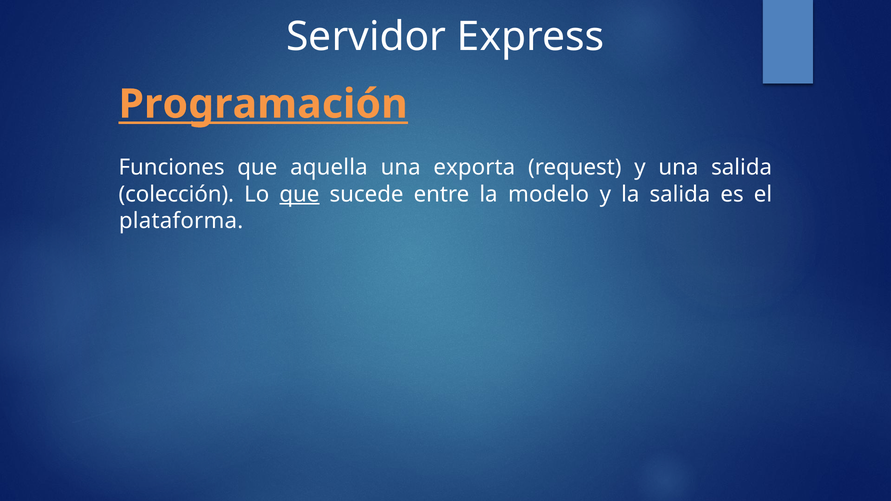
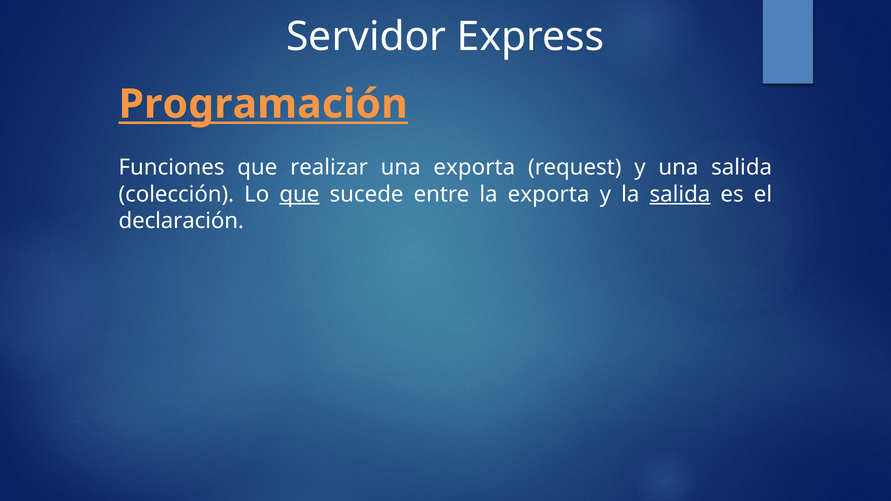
aquella: aquella -> realizar
la modelo: modelo -> exporta
salida at (680, 194) underline: none -> present
plataforma: plataforma -> declaración
